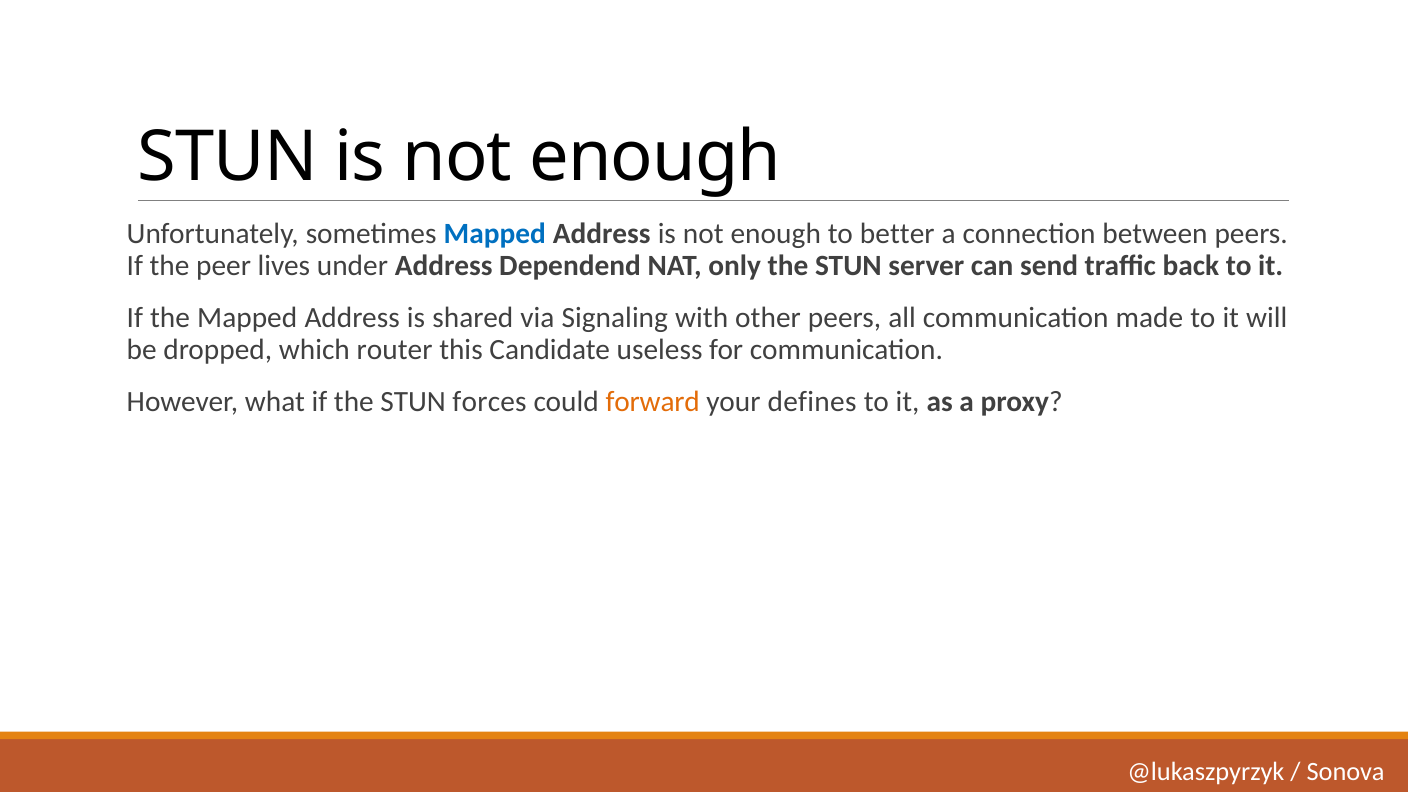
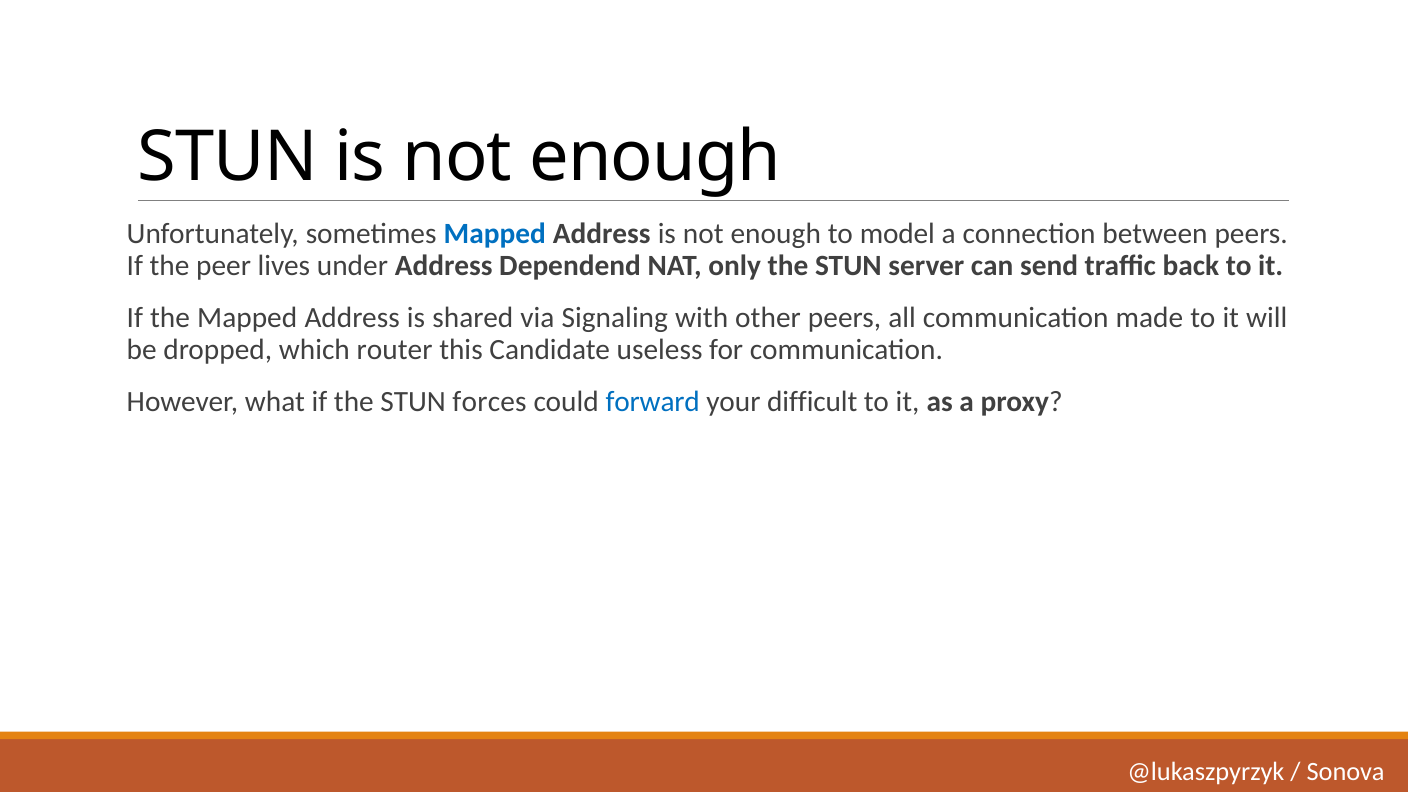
better: better -> model
forward colour: orange -> blue
defines: defines -> difficult
